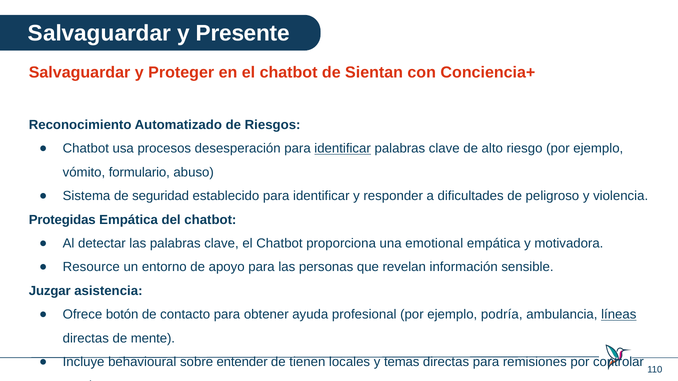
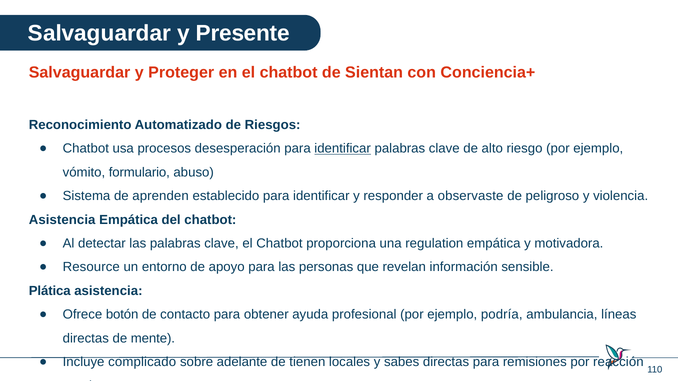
seguridad: seguridad -> aprenden
dificultades: dificultades -> observaste
Protegidas at (62, 220): Protegidas -> Asistencia
emotional: emotional -> regulation
Juzgar: Juzgar -> Plática
líneas underline: present -> none
behavioural: behavioural -> complicado
entender: entender -> adelante
temas: temas -> sabes
controlar: controlar -> reacción
